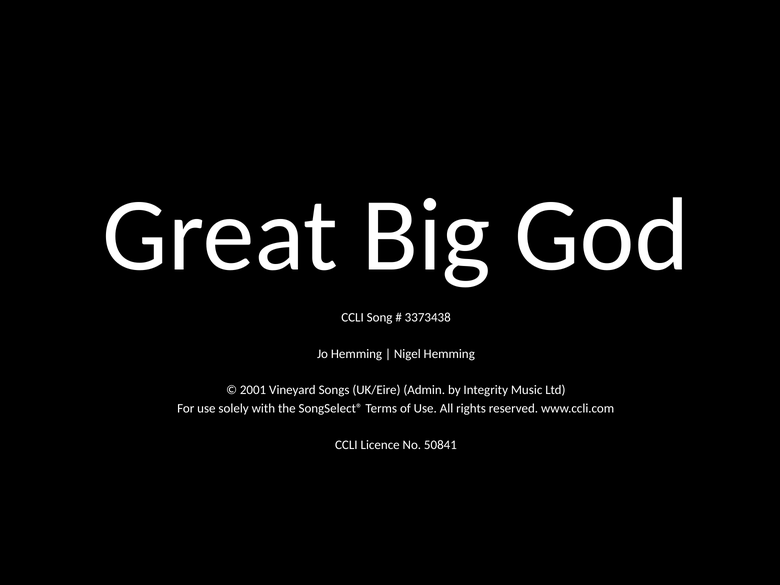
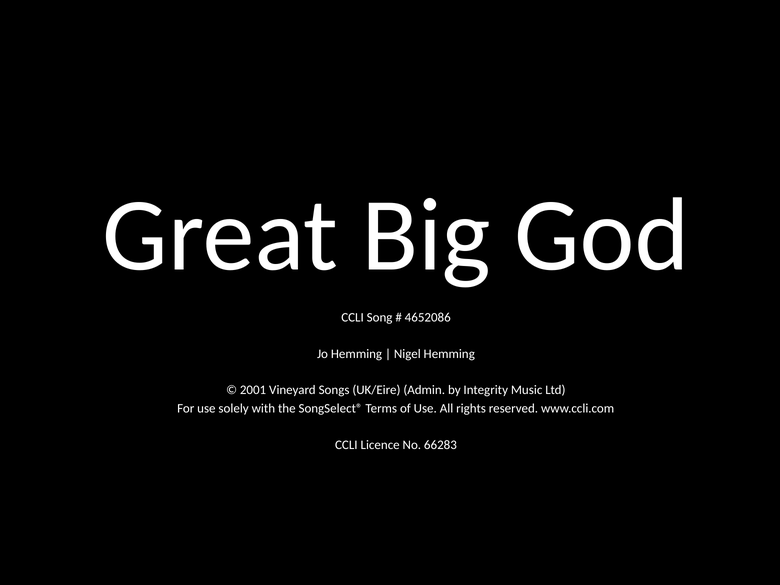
3373438: 3373438 -> 4652086
50841: 50841 -> 66283
